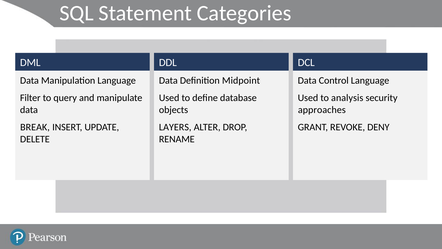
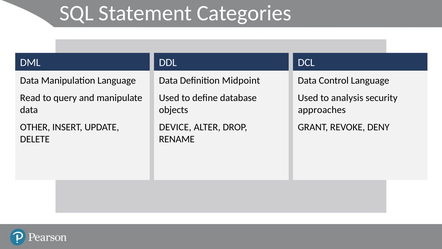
Filter: Filter -> Read
BREAK: BREAK -> OTHER
LAYERS: LAYERS -> DEVICE
